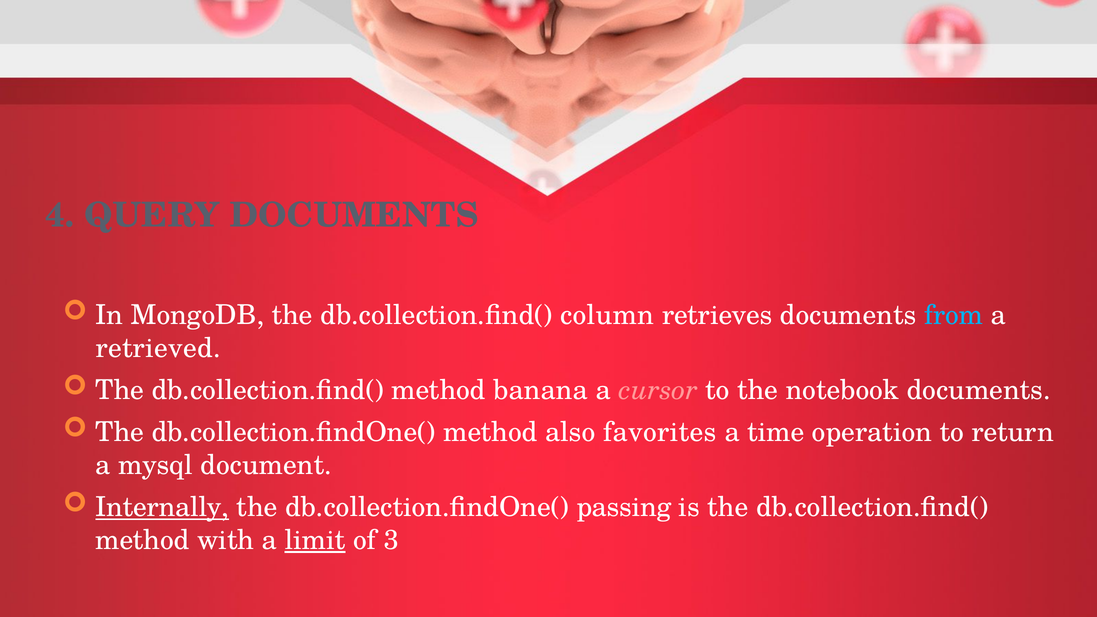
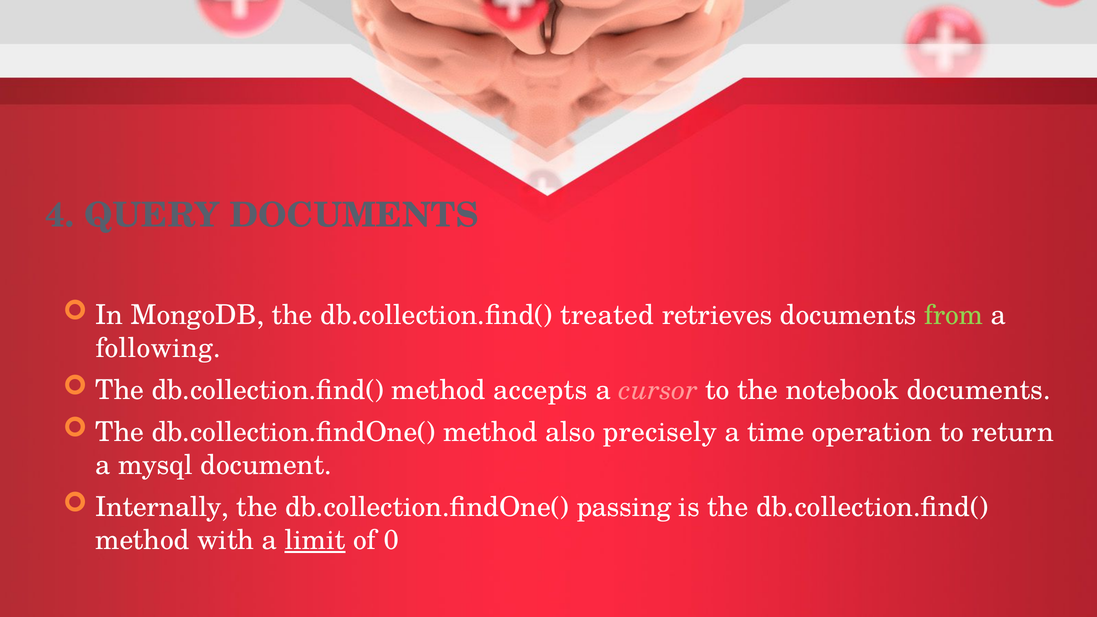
column: column -> treated
from colour: light blue -> light green
retrieved: retrieved -> following
banana: banana -> accepts
favorites: favorites -> precisely
Internally underline: present -> none
3: 3 -> 0
